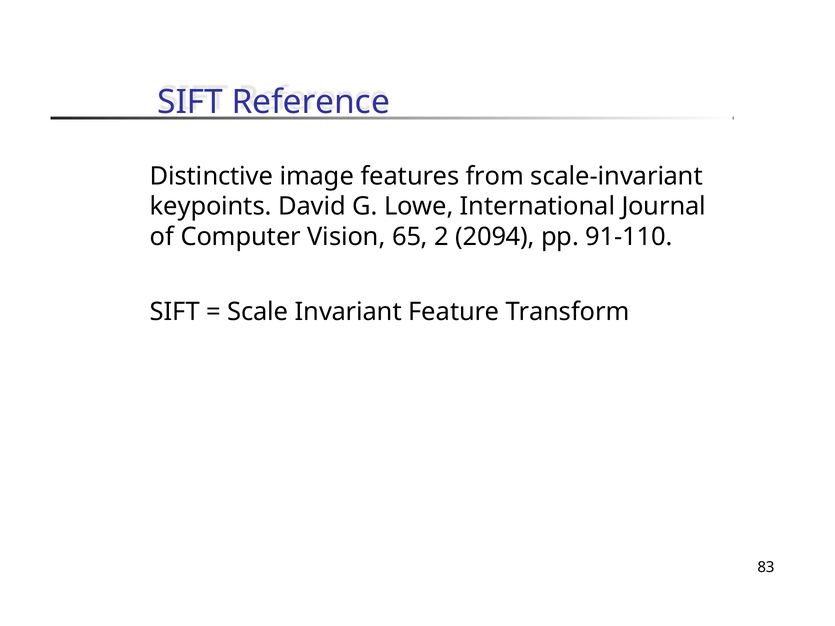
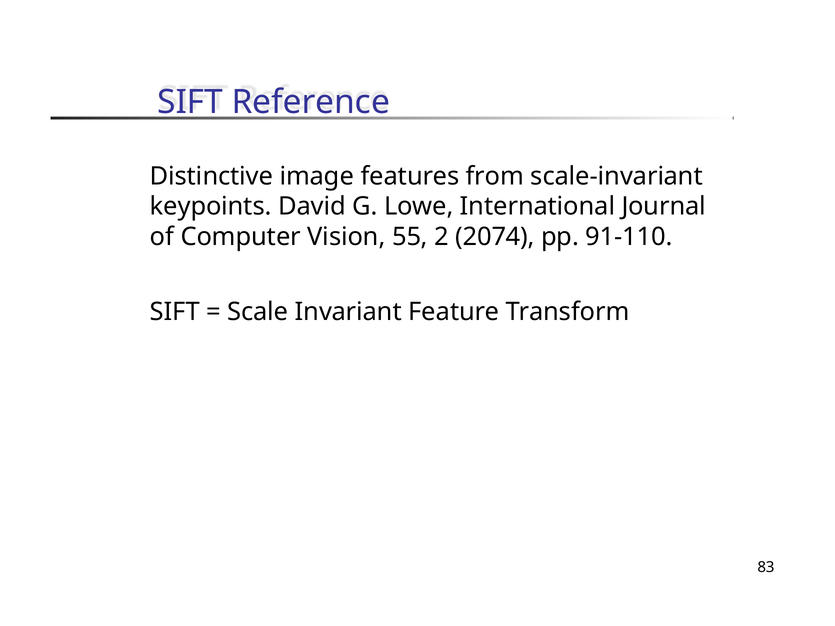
65: 65 -> 55
2094: 2094 -> 2074
